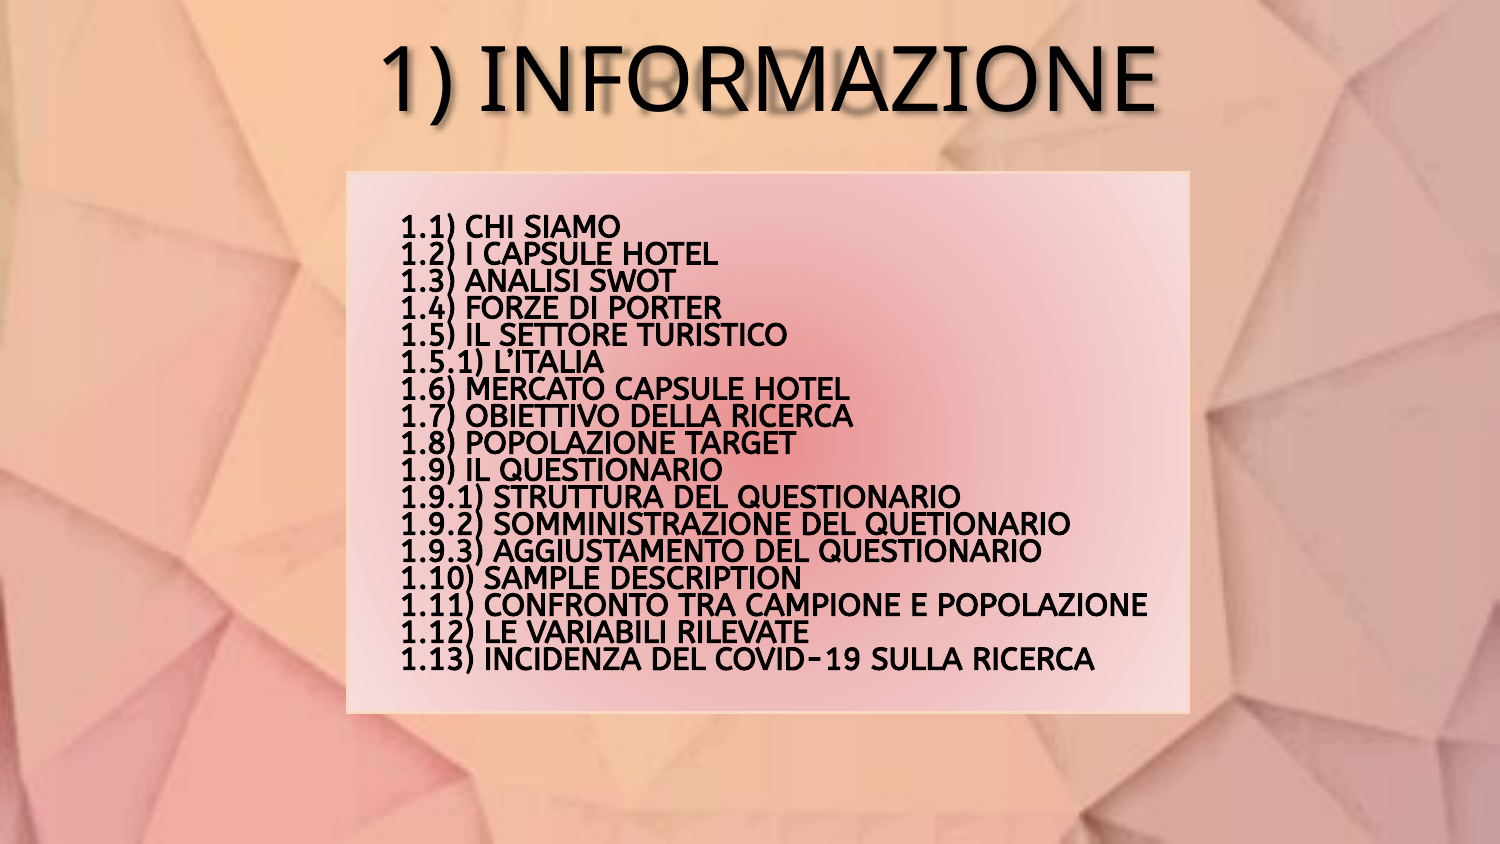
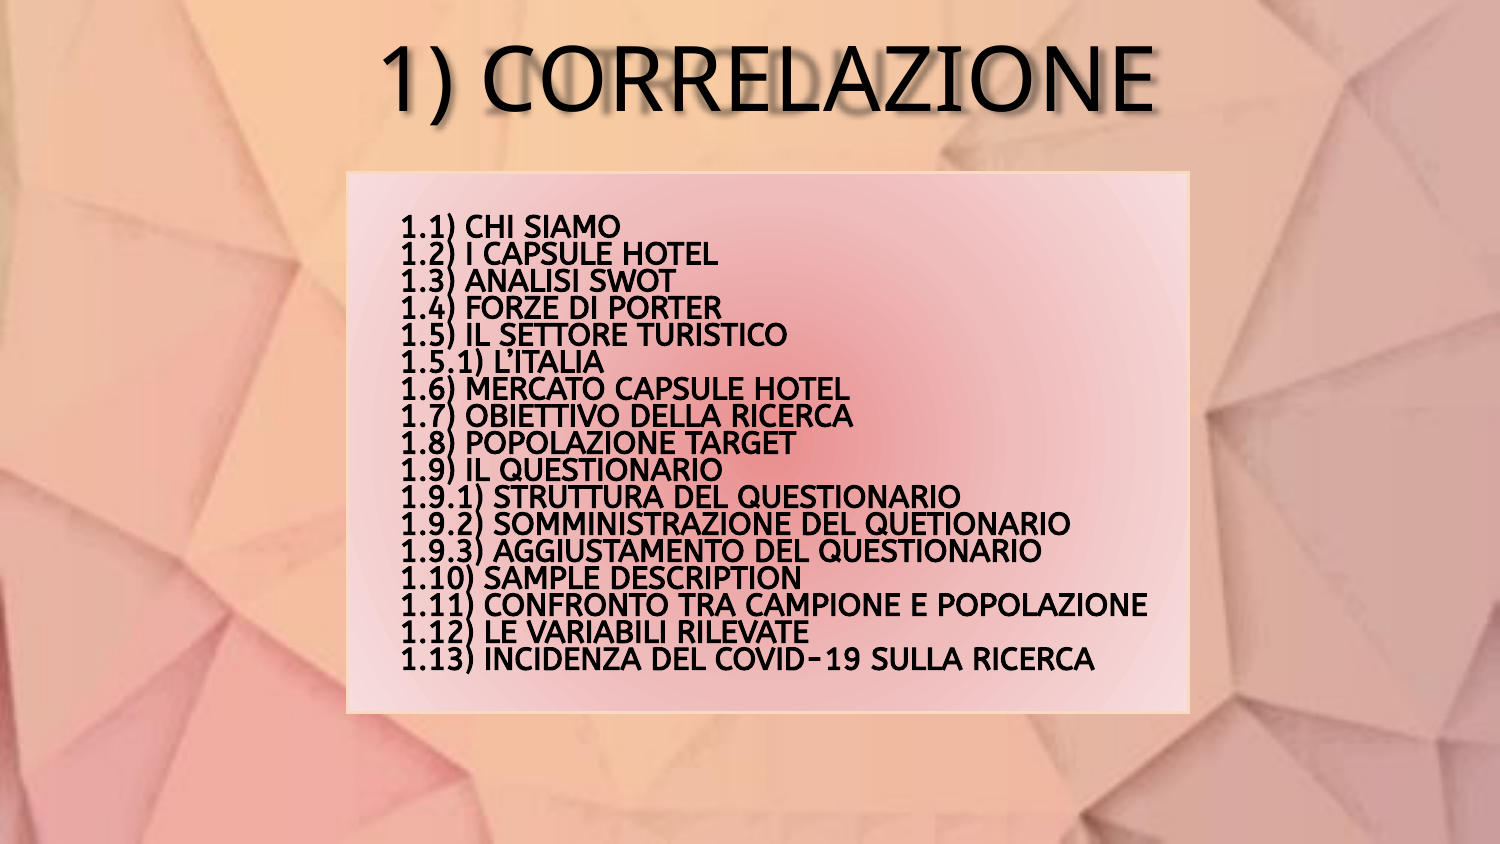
INFORMAZIONE: INFORMAZIONE -> CORRELAZIONE
